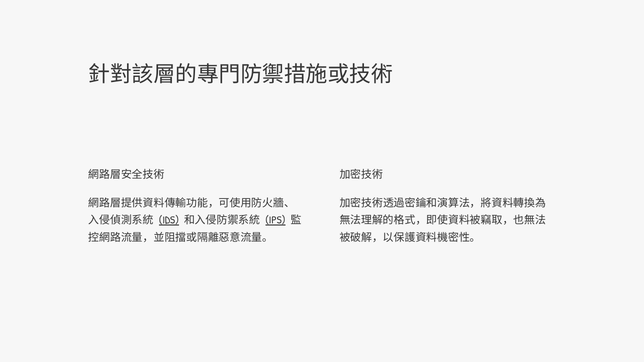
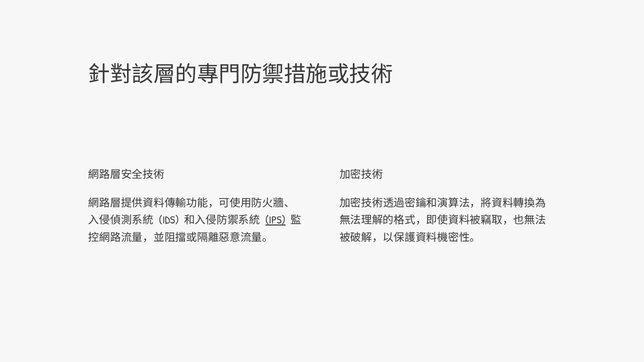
IDS underline: present -> none
